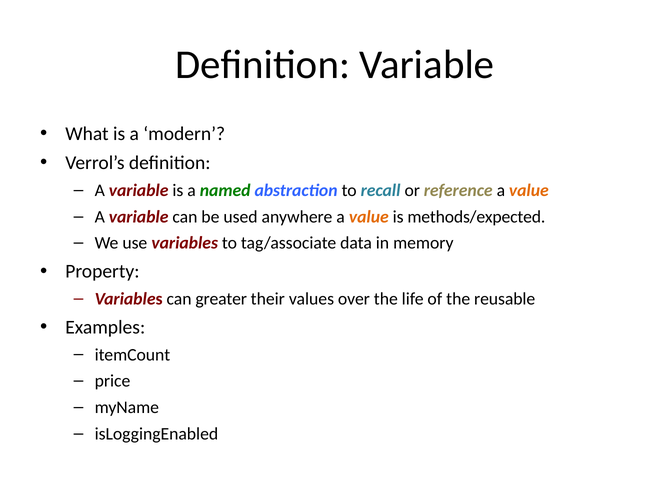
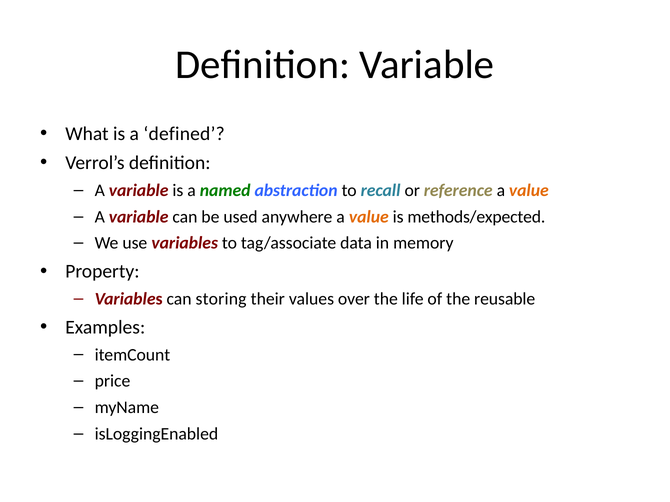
modern: modern -> defined
greater: greater -> storing
